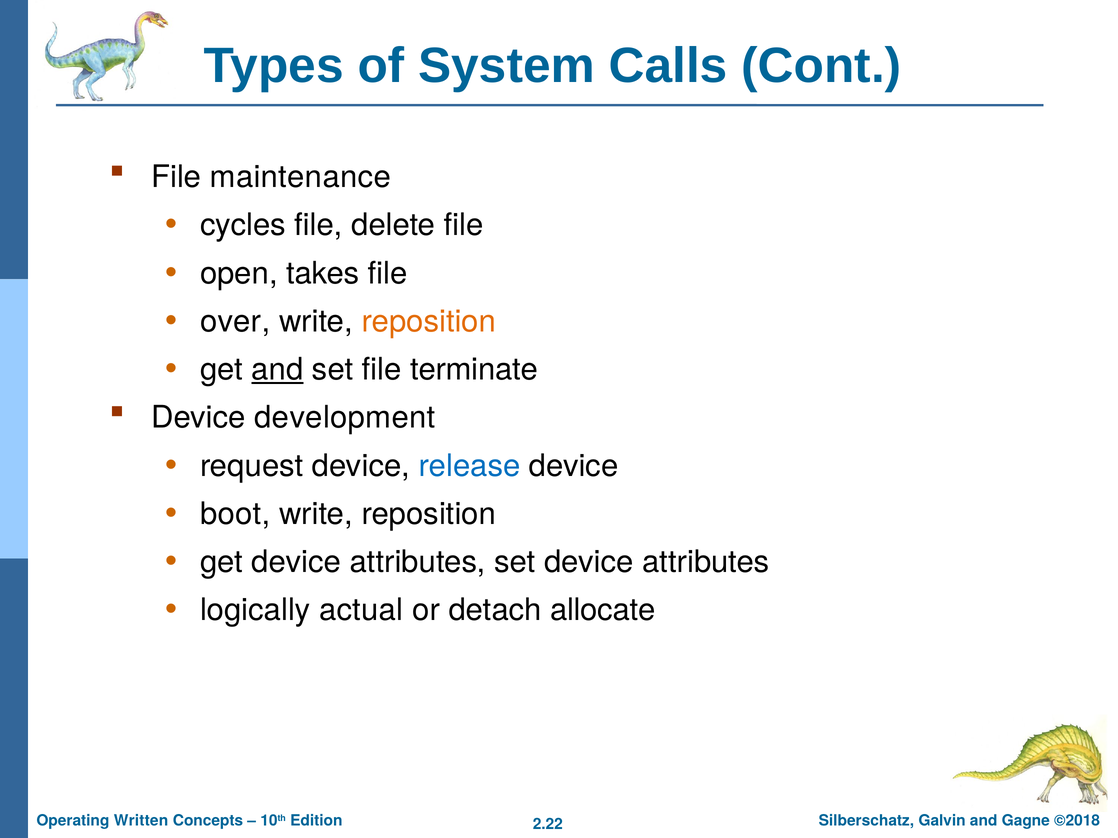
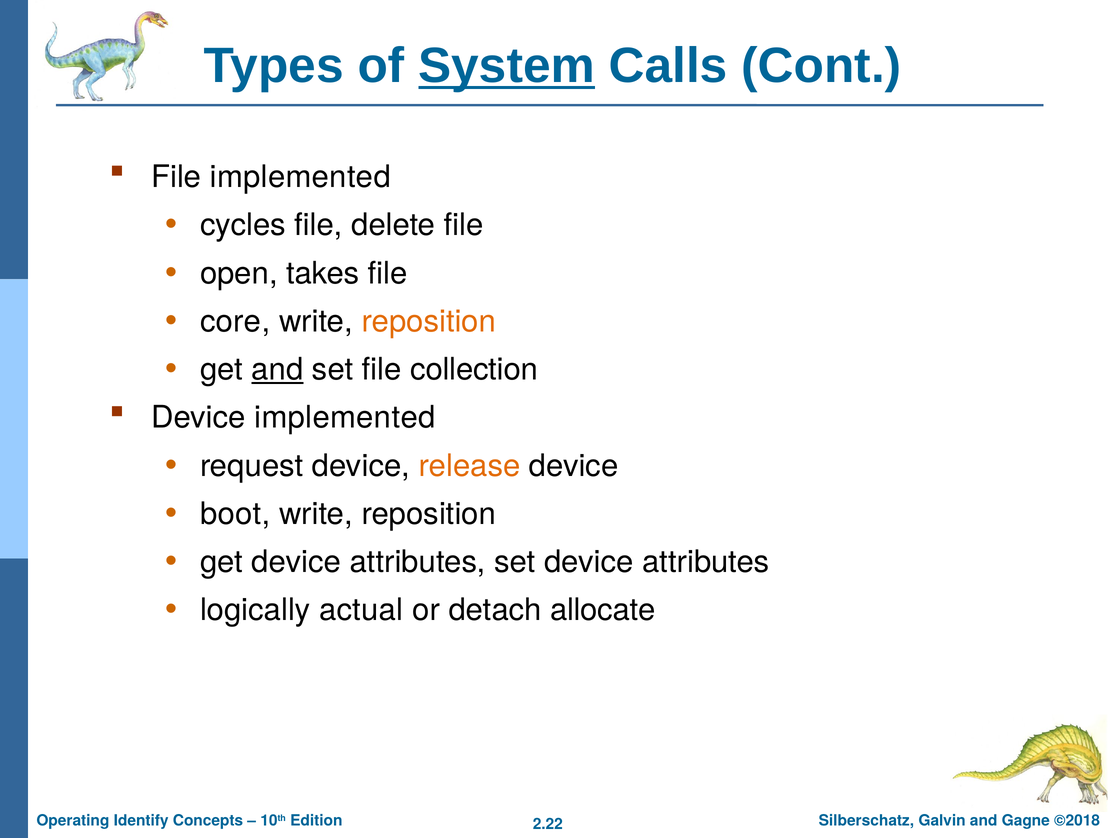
System underline: none -> present
File maintenance: maintenance -> implemented
over: over -> core
terminate: terminate -> collection
Device development: development -> implemented
release colour: blue -> orange
Written: Written -> Identify
